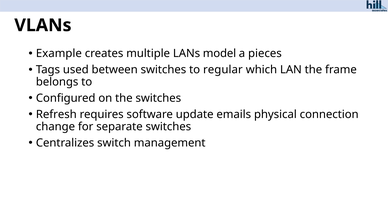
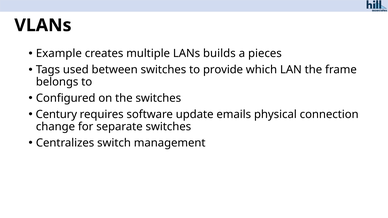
model: model -> builds
regular: regular -> provide
Refresh: Refresh -> Century
